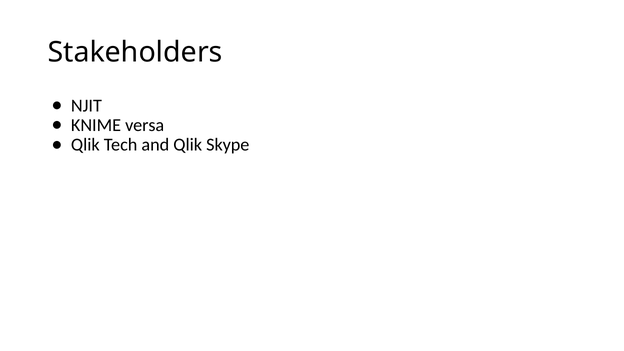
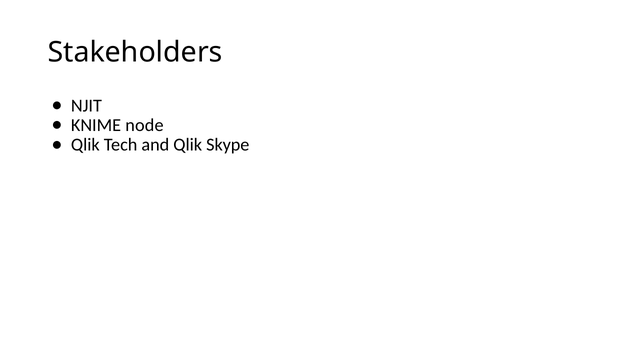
versa: versa -> node
